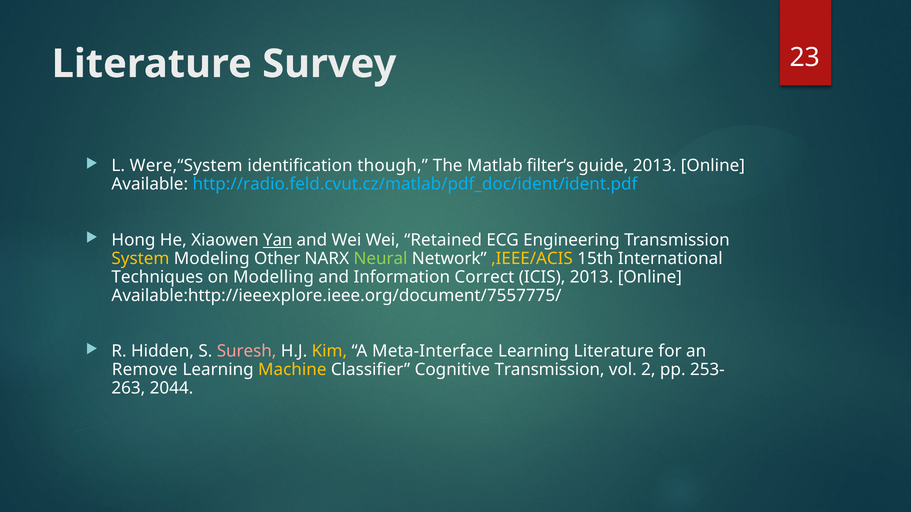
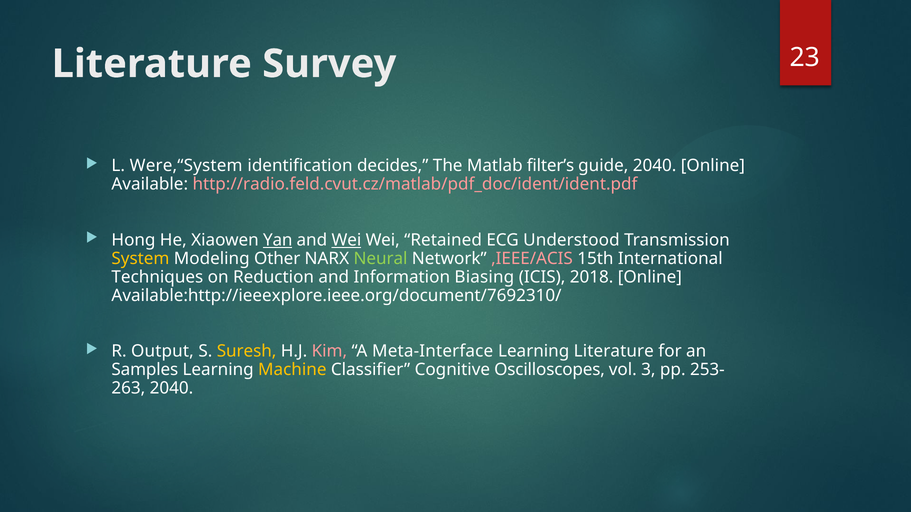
though: though -> decides
guide 2013: 2013 -> 2040
http://radio.feld.cvut.cz/matlab/pdf_doc/ident/ident.pdf colour: light blue -> pink
Wei at (346, 240) underline: none -> present
Engineering: Engineering -> Understood
,IEEE/ACIS colour: yellow -> pink
Modelling: Modelling -> Reduction
Correct: Correct -> Biasing
ICIS 2013: 2013 -> 2018
Available:http://ieeexplore.ieee.org/document/7557775/: Available:http://ieeexplore.ieee.org/document/7557775/ -> Available:http://ieeexplore.ieee.org/document/7692310/
Hidden: Hidden -> Output
Suresh colour: pink -> yellow
Kim colour: yellow -> pink
Remove: Remove -> Samples
Cognitive Transmission: Transmission -> Oscilloscopes
2: 2 -> 3
2044 at (172, 388): 2044 -> 2040
